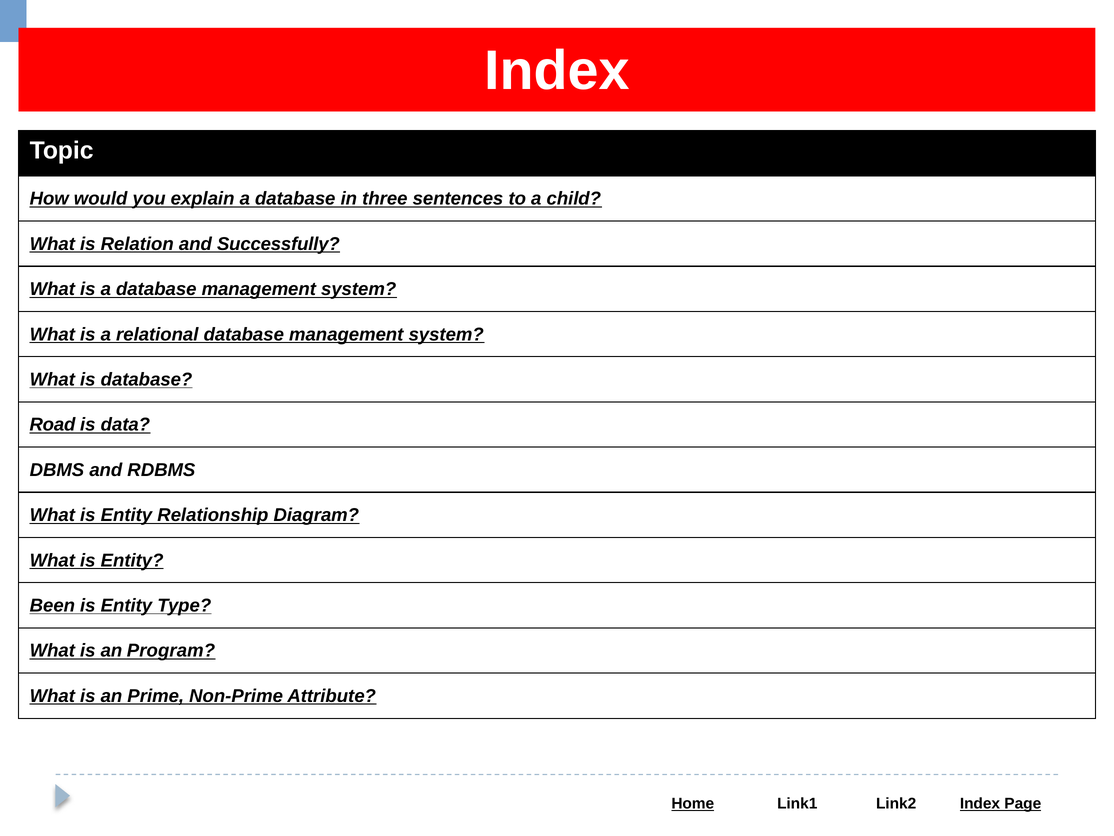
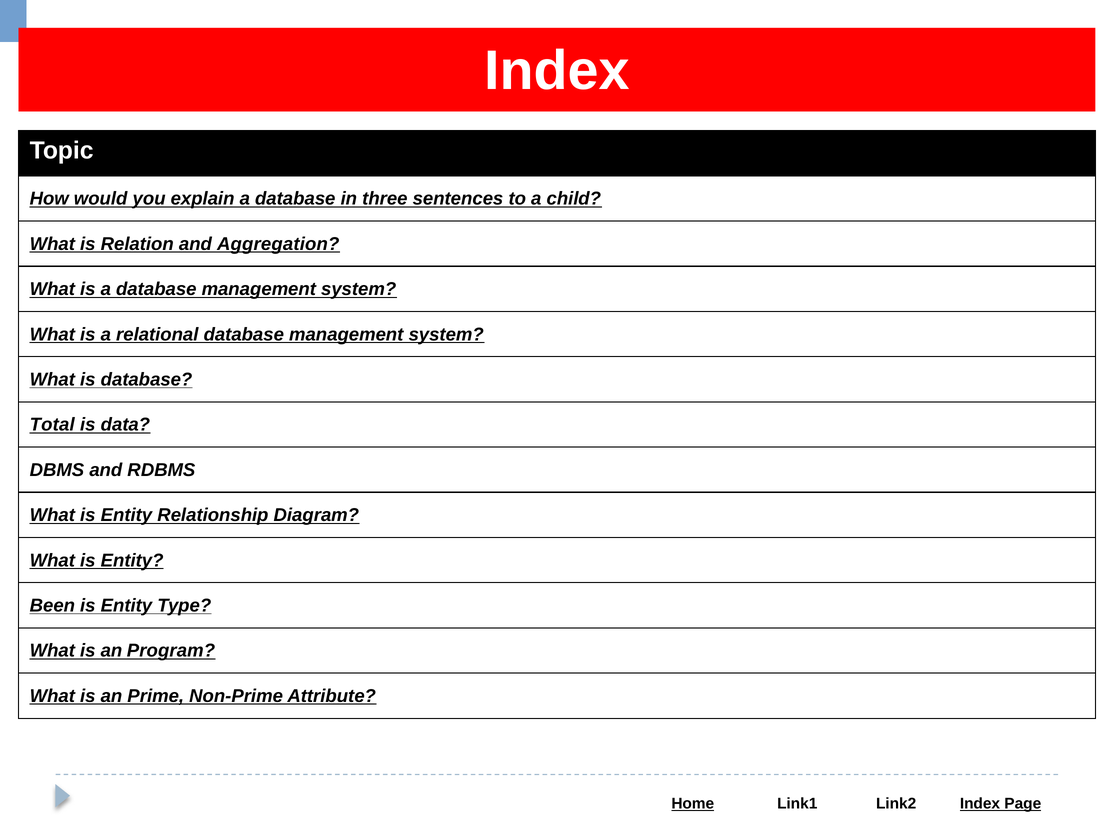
Successfully: Successfully -> Aggregation
Road: Road -> Total
